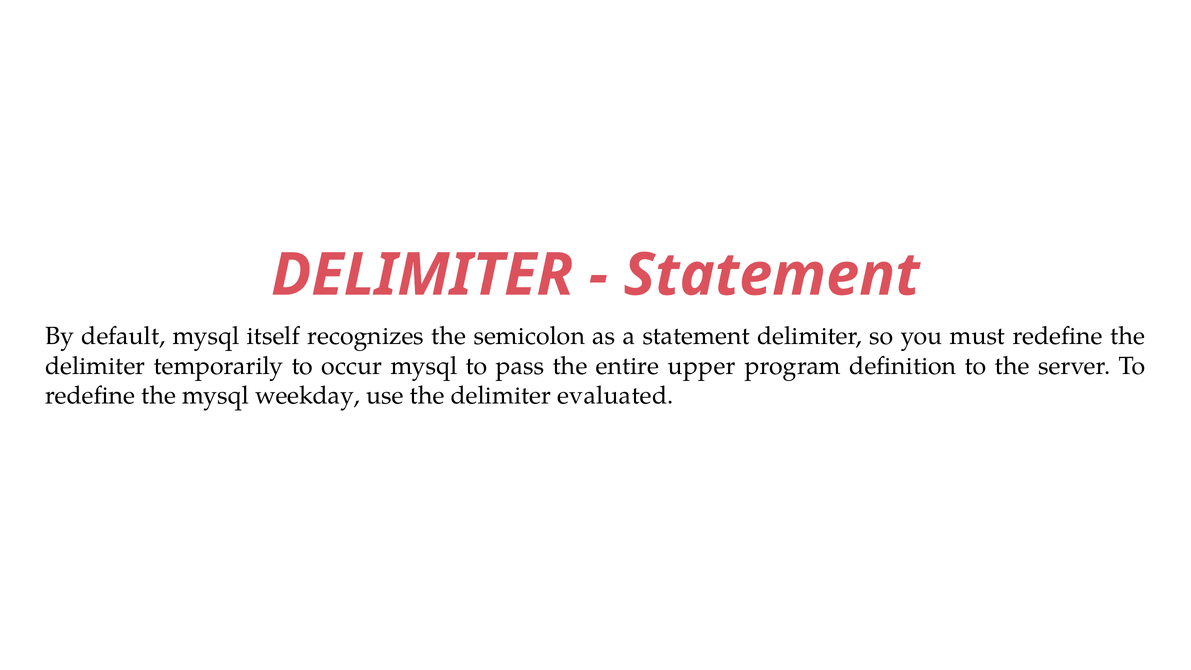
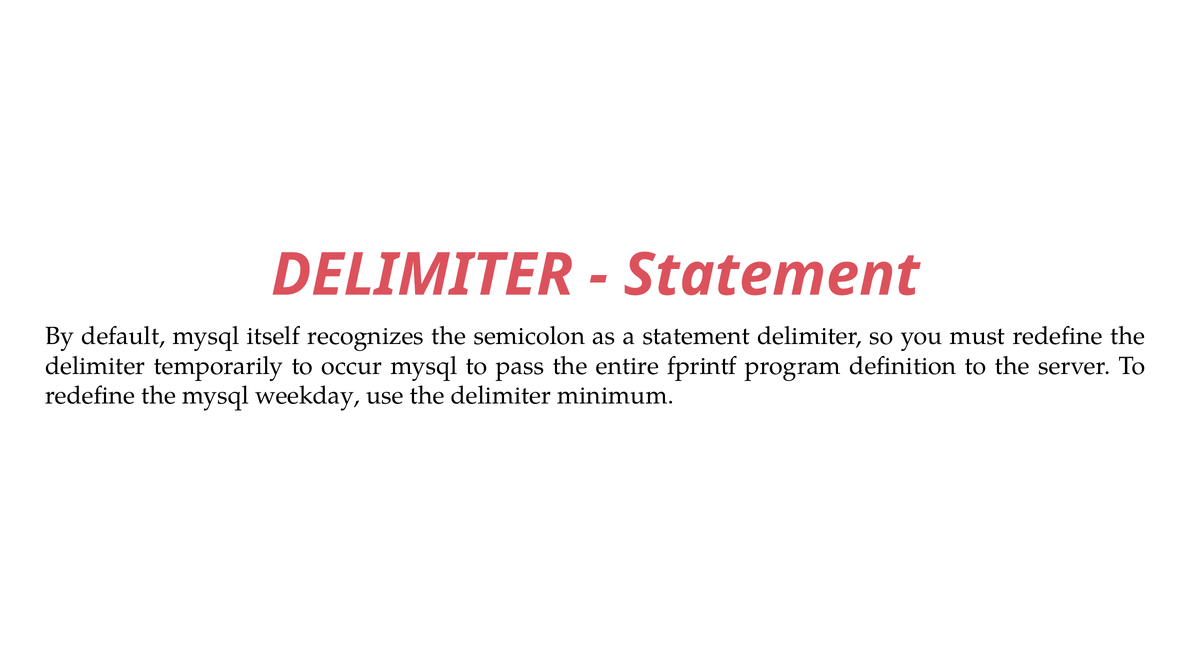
upper: upper -> fprintf
evaluated: evaluated -> minimum
